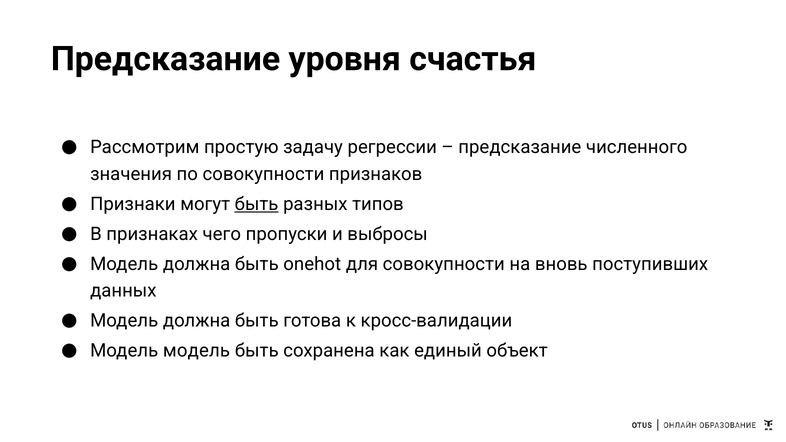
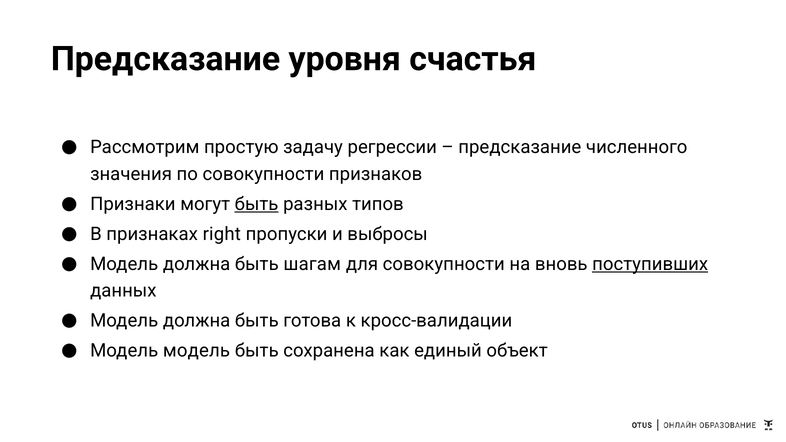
чего: чего -> right
onehot: onehot -> шагам
поступивших underline: none -> present
